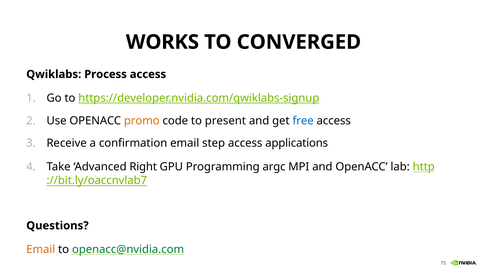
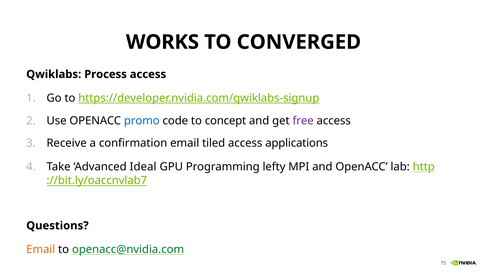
promo colour: orange -> blue
present: present -> concept
free colour: blue -> purple
step: step -> tiled
Right: Right -> Ideal
argc: argc -> lefty
